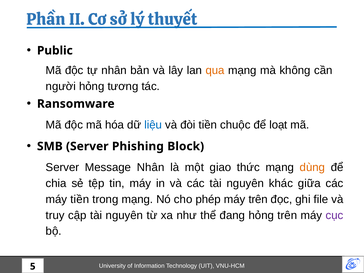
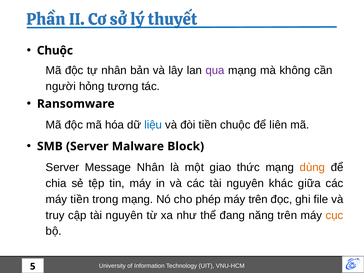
Public at (55, 51): Public -> Chuộc
qua colour: orange -> purple
loạt: loạt -> liên
Phishing: Phishing -> Malware
đang hỏng: hỏng -> năng
cục colour: purple -> orange
